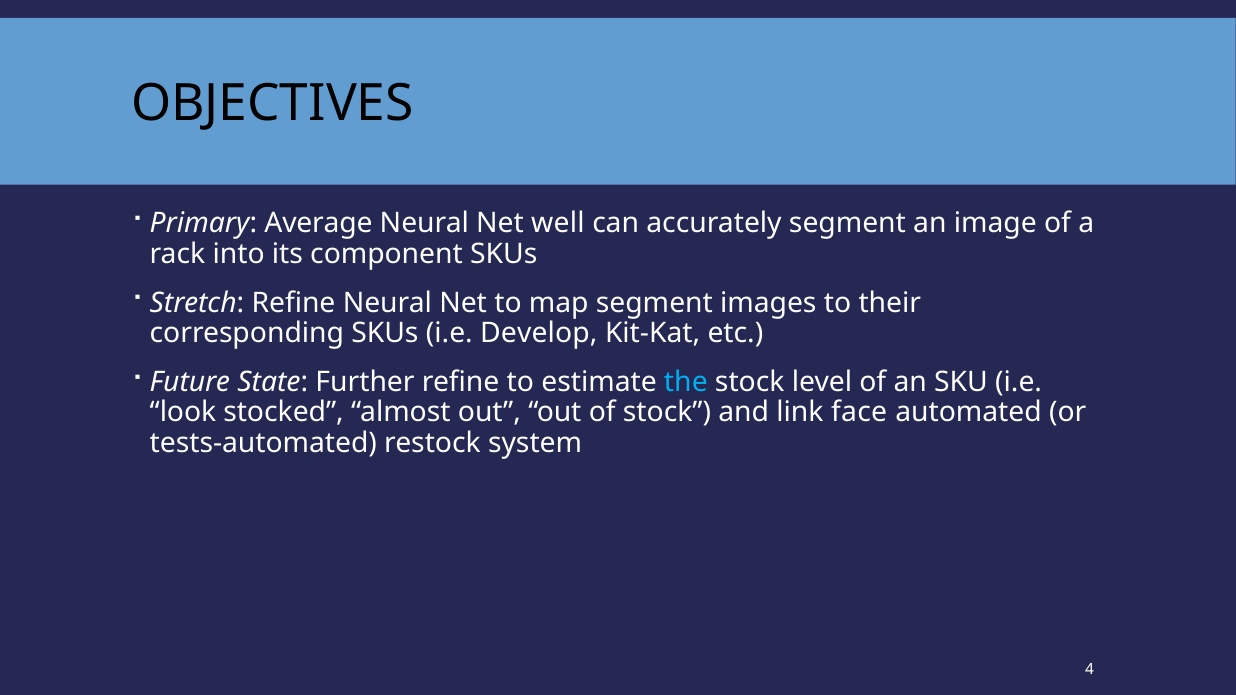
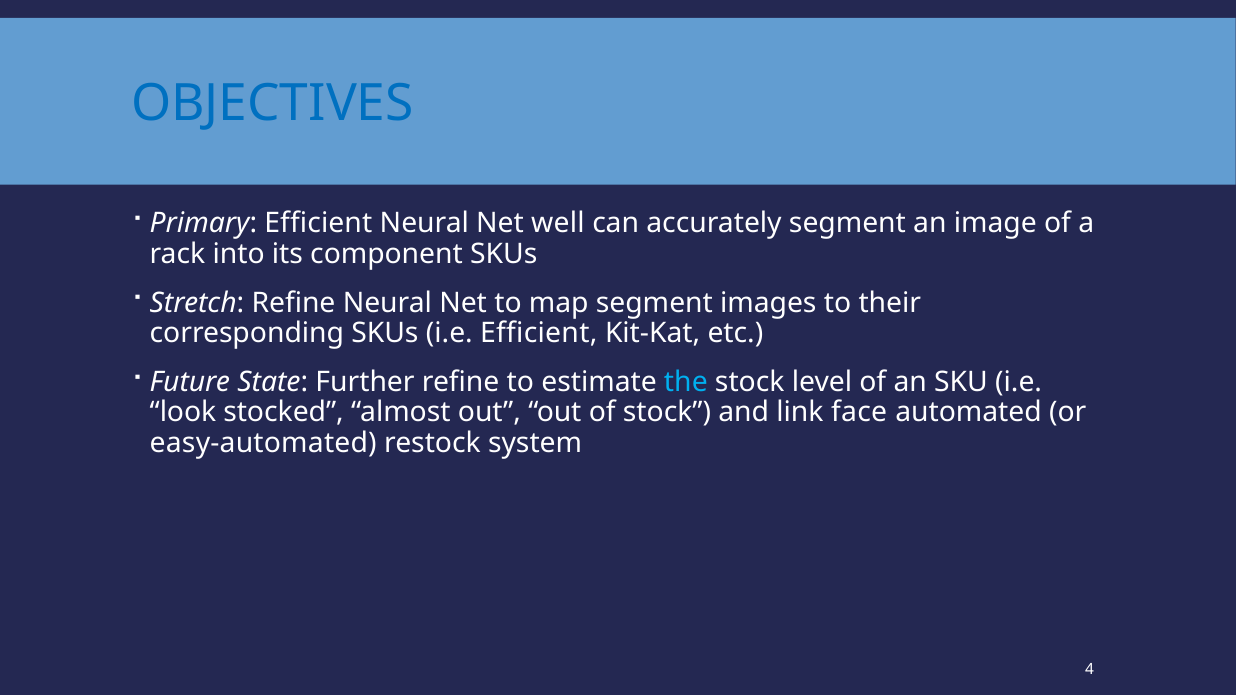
OBJECTIVES colour: black -> blue
Primary Average: Average -> Efficient
i.e Develop: Develop -> Efficient
tests-automated: tests-automated -> easy-automated
